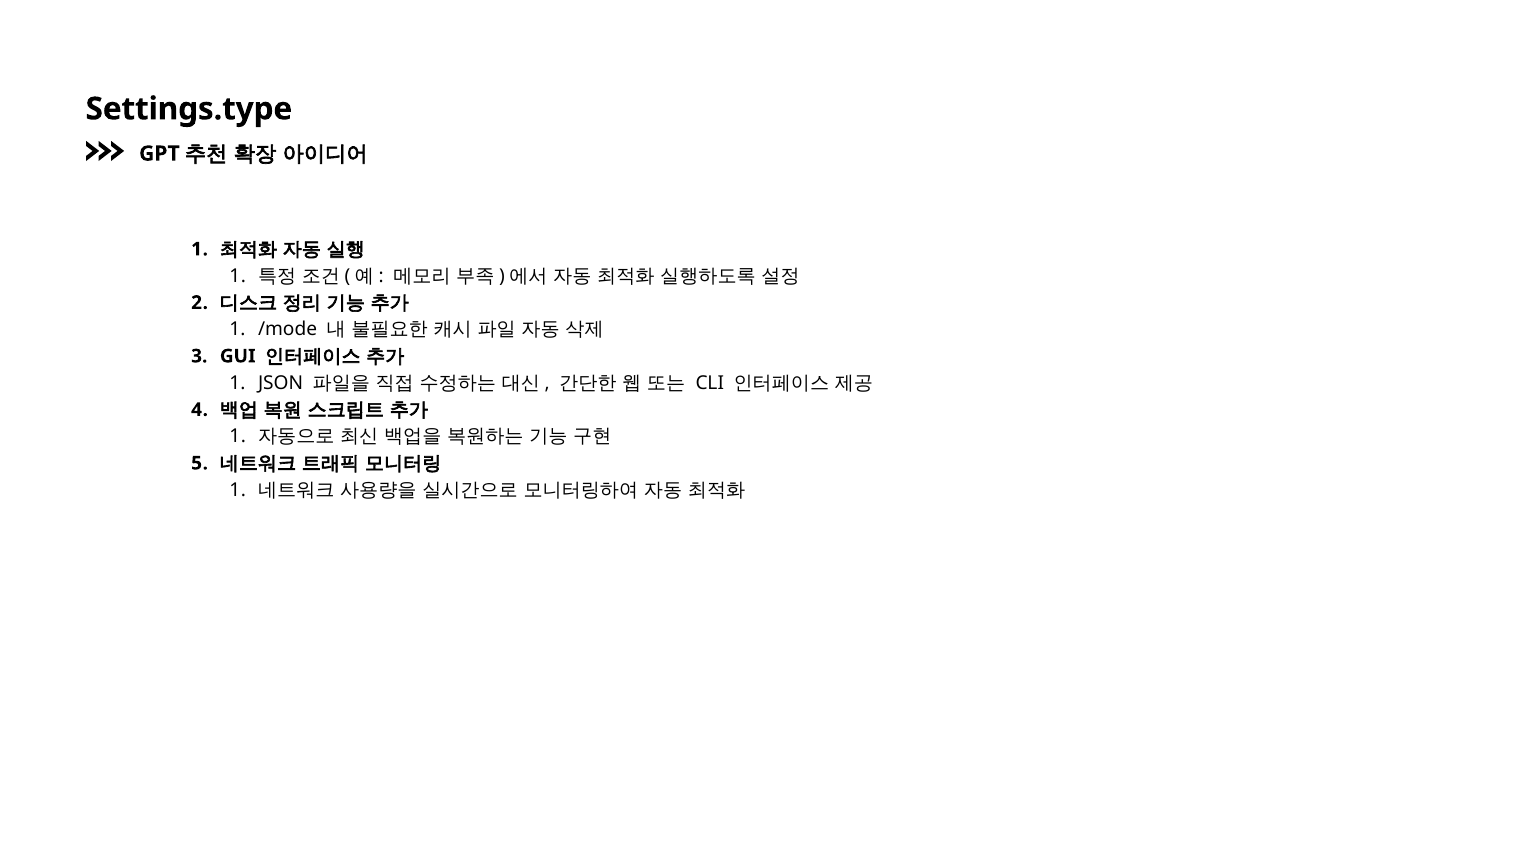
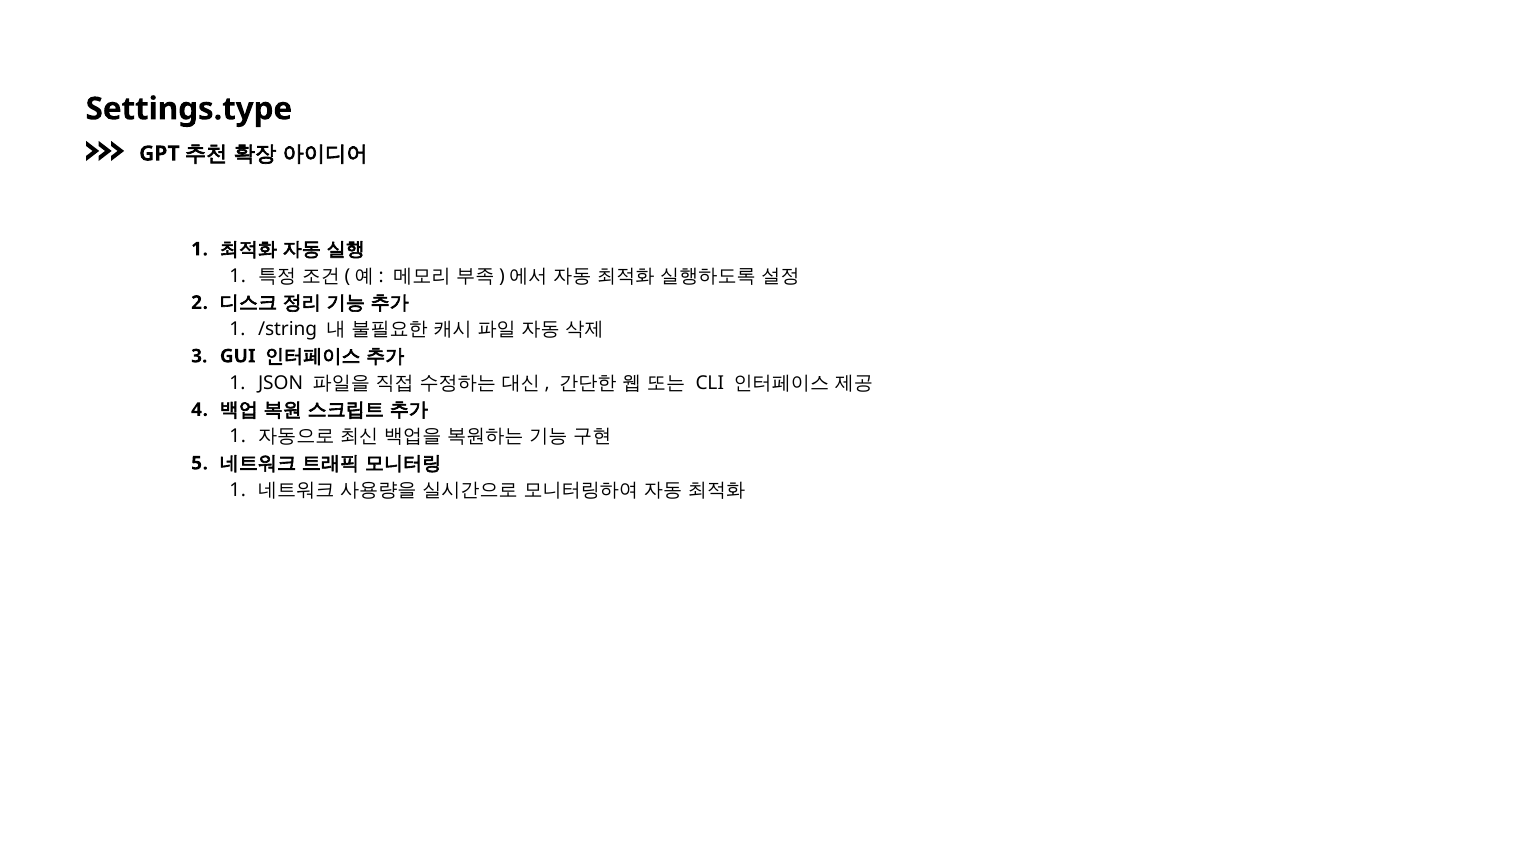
/mode: /mode -> /string
